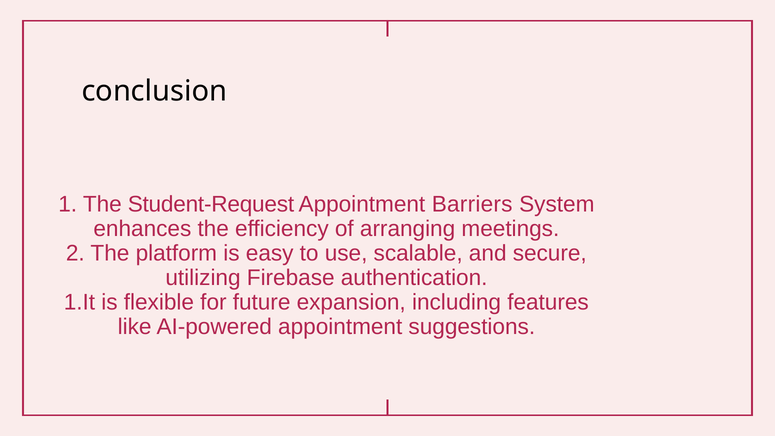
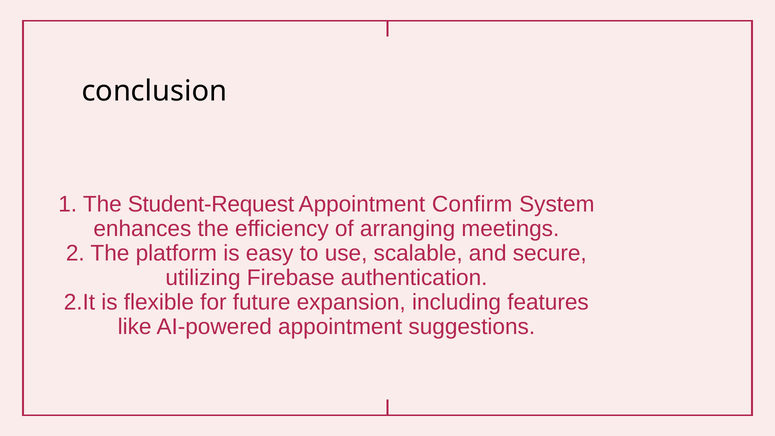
Barriers: Barriers -> Confirm
1.It: 1.It -> 2.It
